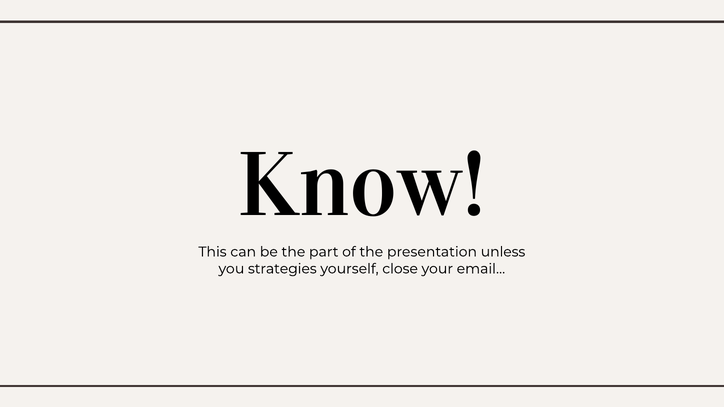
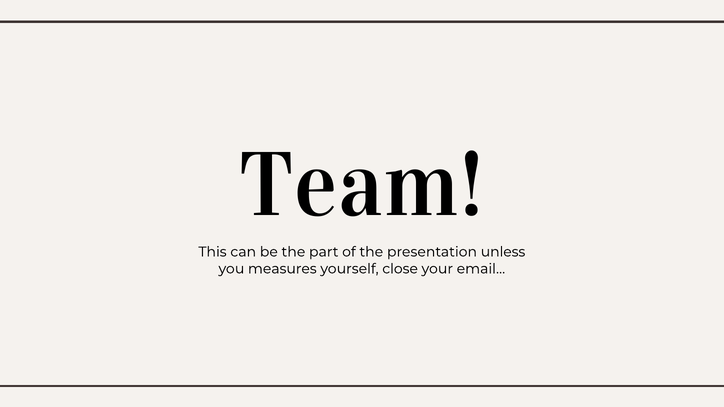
Know: Know -> Team
strategies: strategies -> measures
